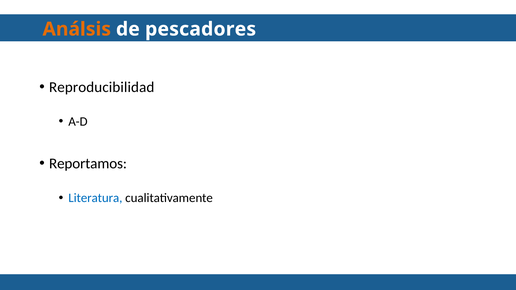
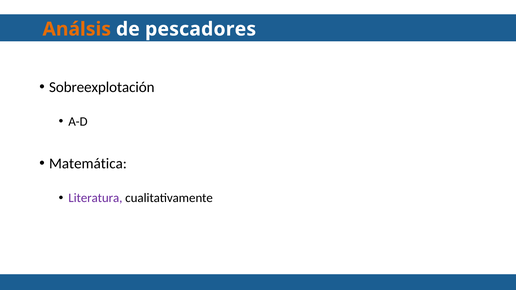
Reproducibilidad: Reproducibilidad -> Sobreexplotación
Reportamos: Reportamos -> Matemática
Literatura colour: blue -> purple
